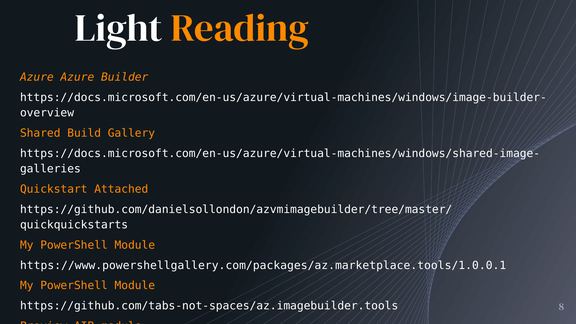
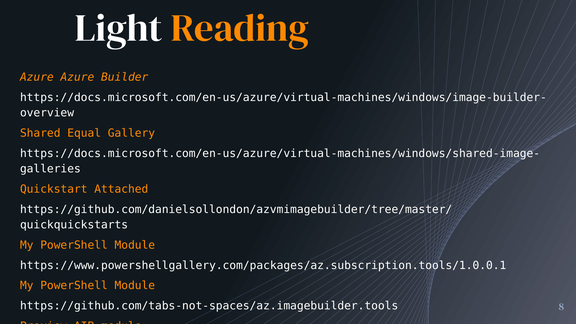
Build: Build -> Equal
https://www.powershellgallery.com/packages/az.marketplace.tools/1.0.0.1: https://www.powershellgallery.com/packages/az.marketplace.tools/1.0.0.1 -> https://www.powershellgallery.com/packages/az.subscription.tools/1.0.0.1
